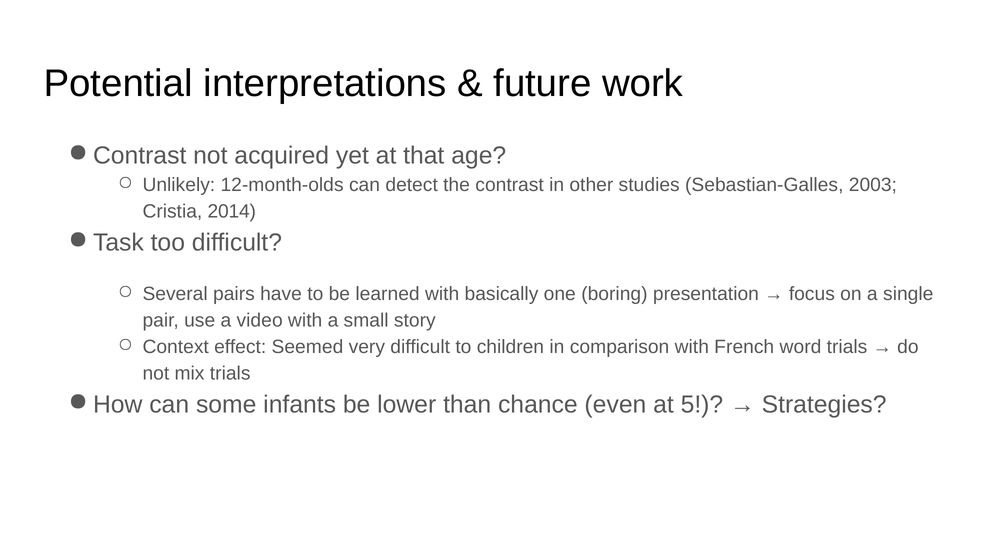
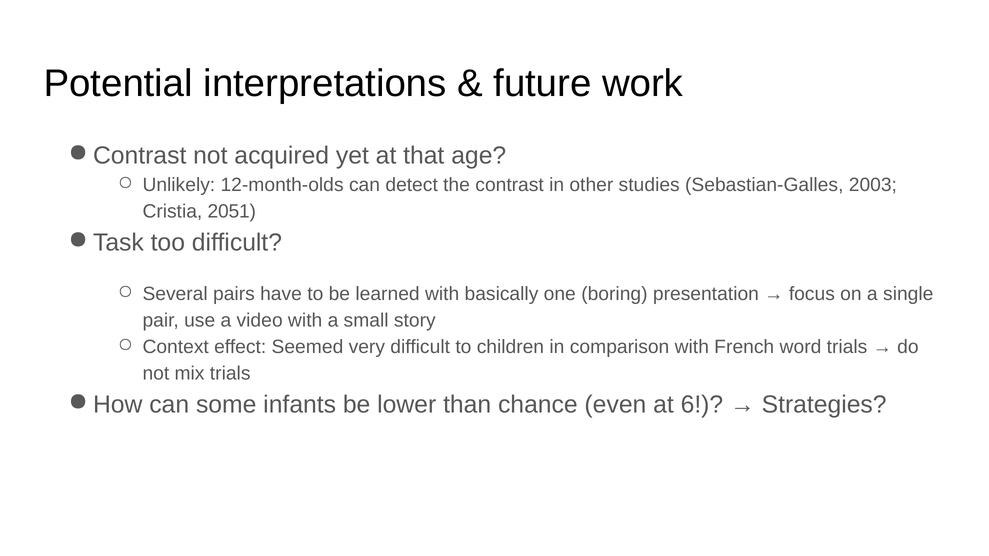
2014: 2014 -> 2051
5: 5 -> 6
